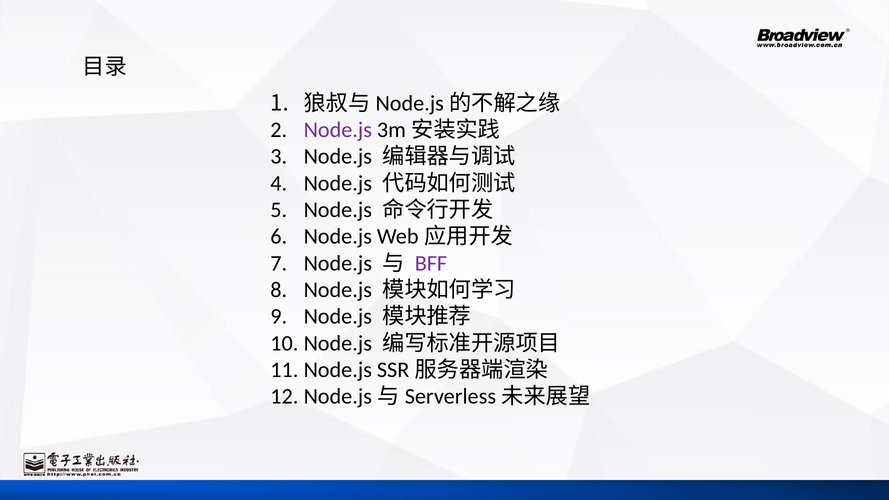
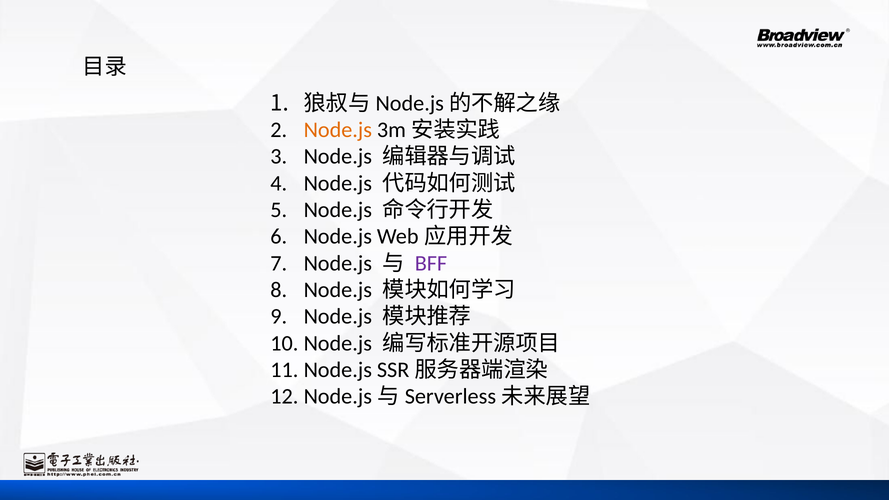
Node.js at (338, 130) colour: purple -> orange
